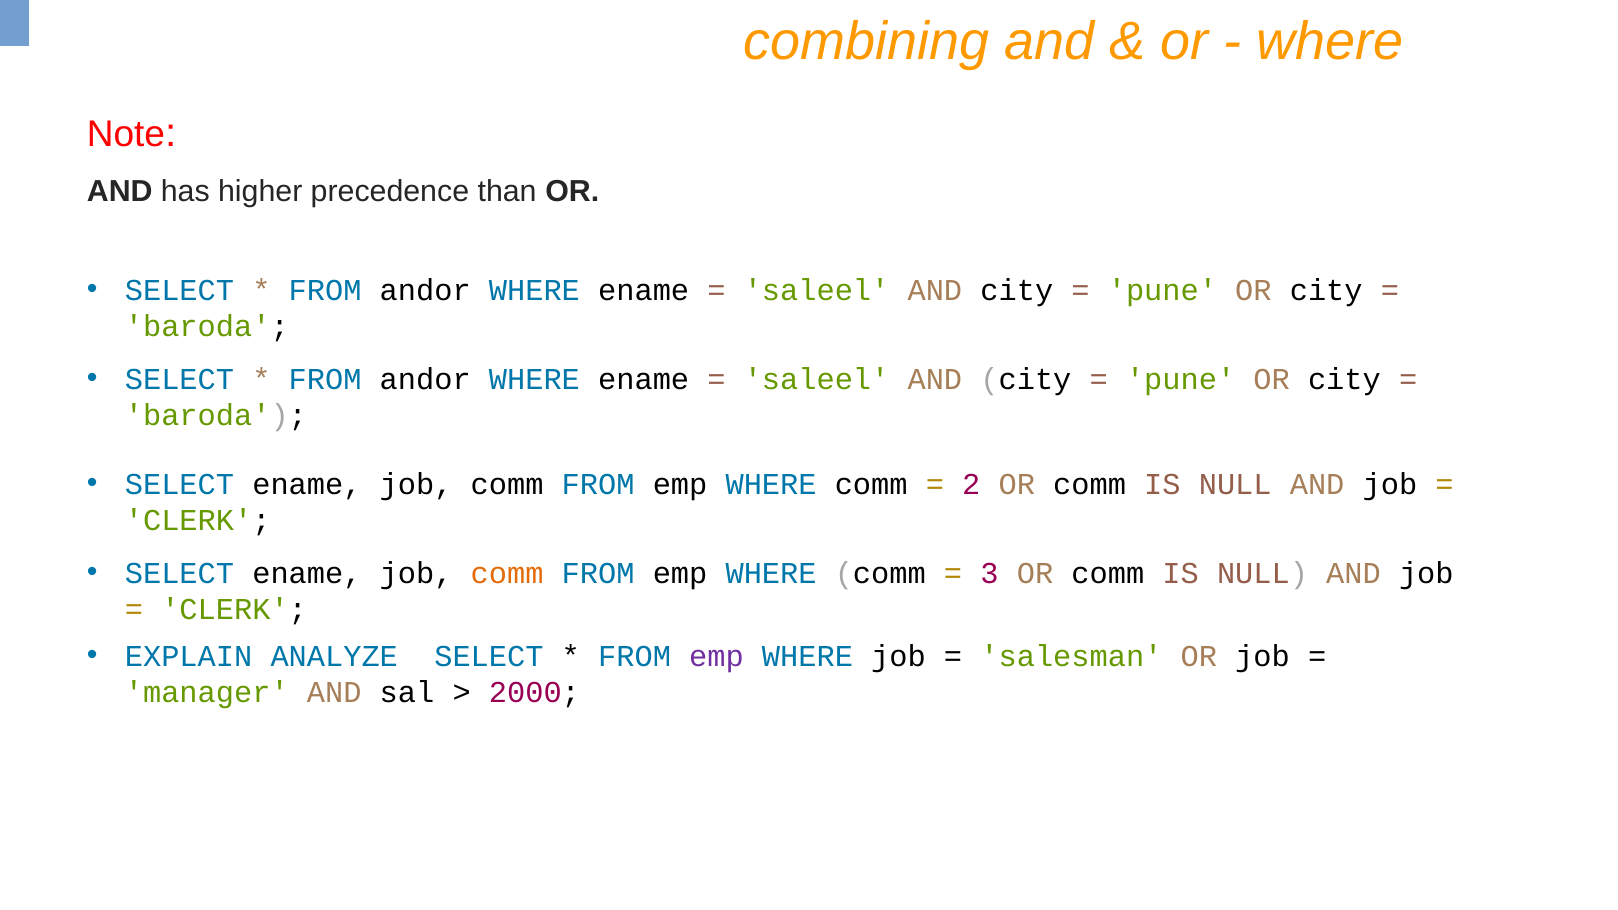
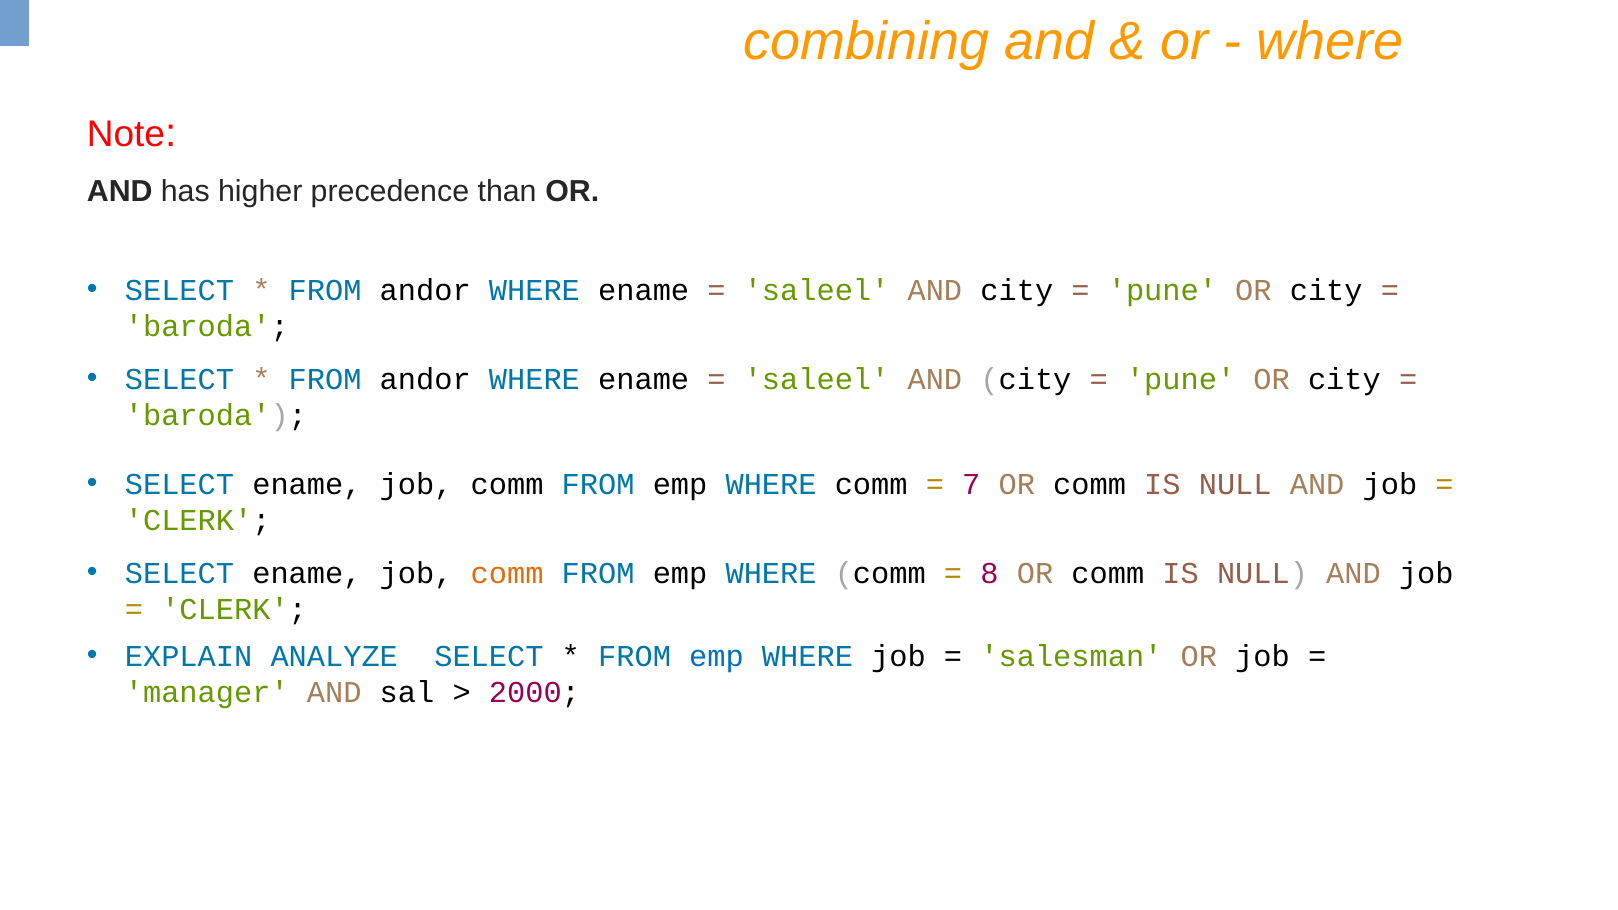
2: 2 -> 7
3: 3 -> 8
emp at (716, 656) colour: purple -> blue
